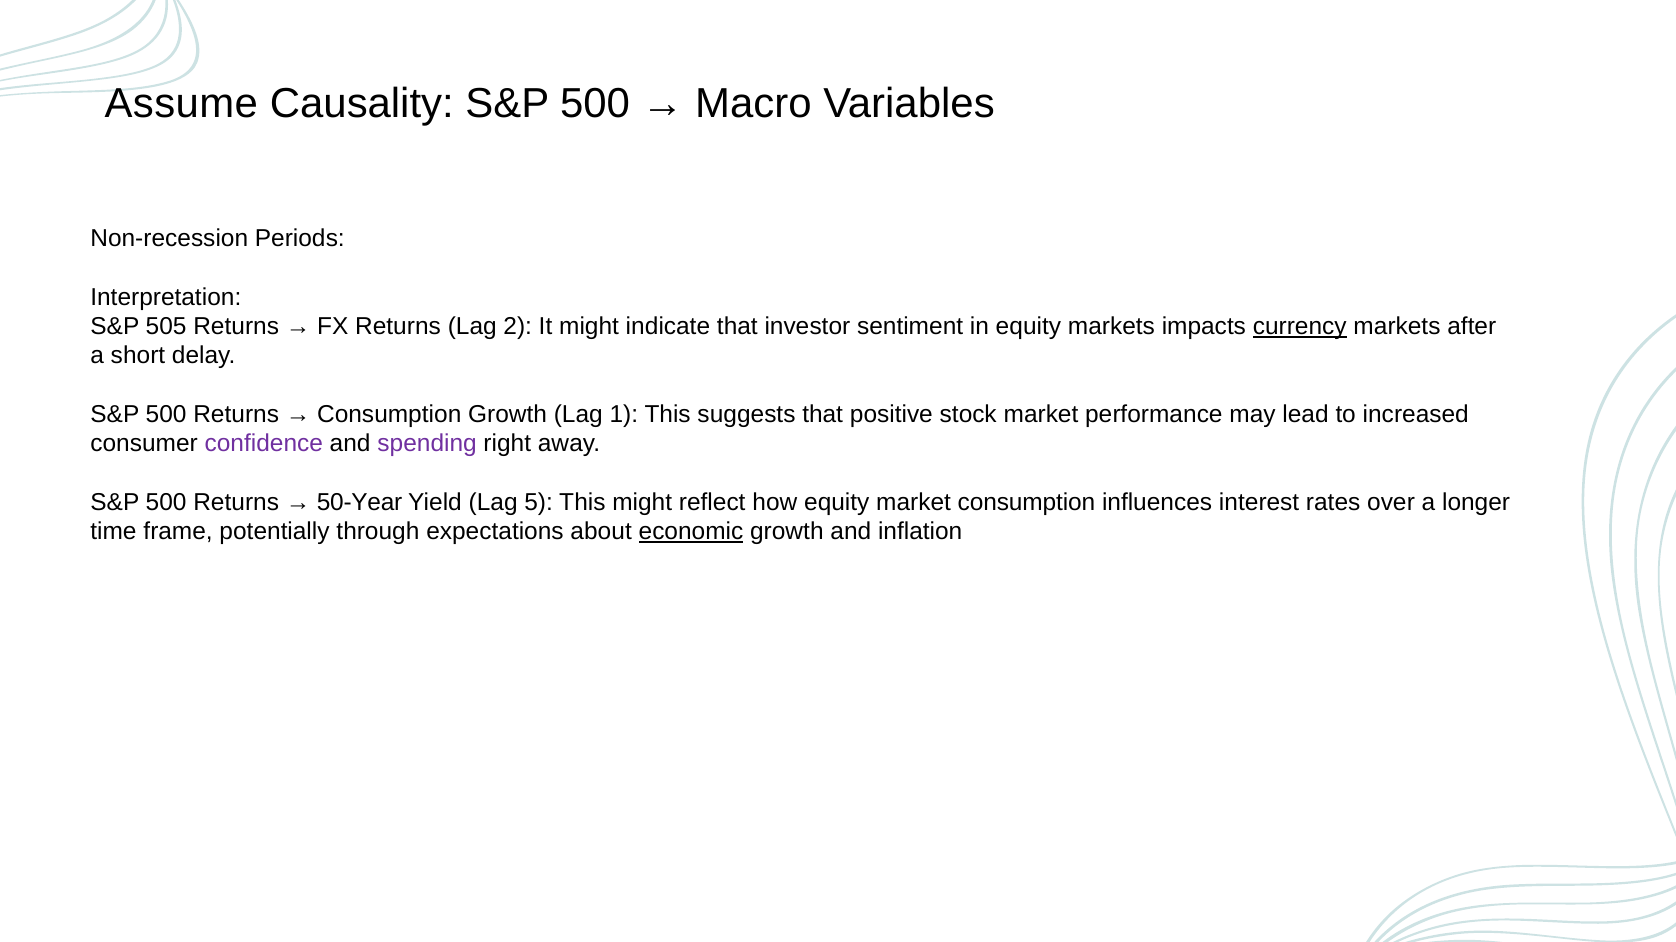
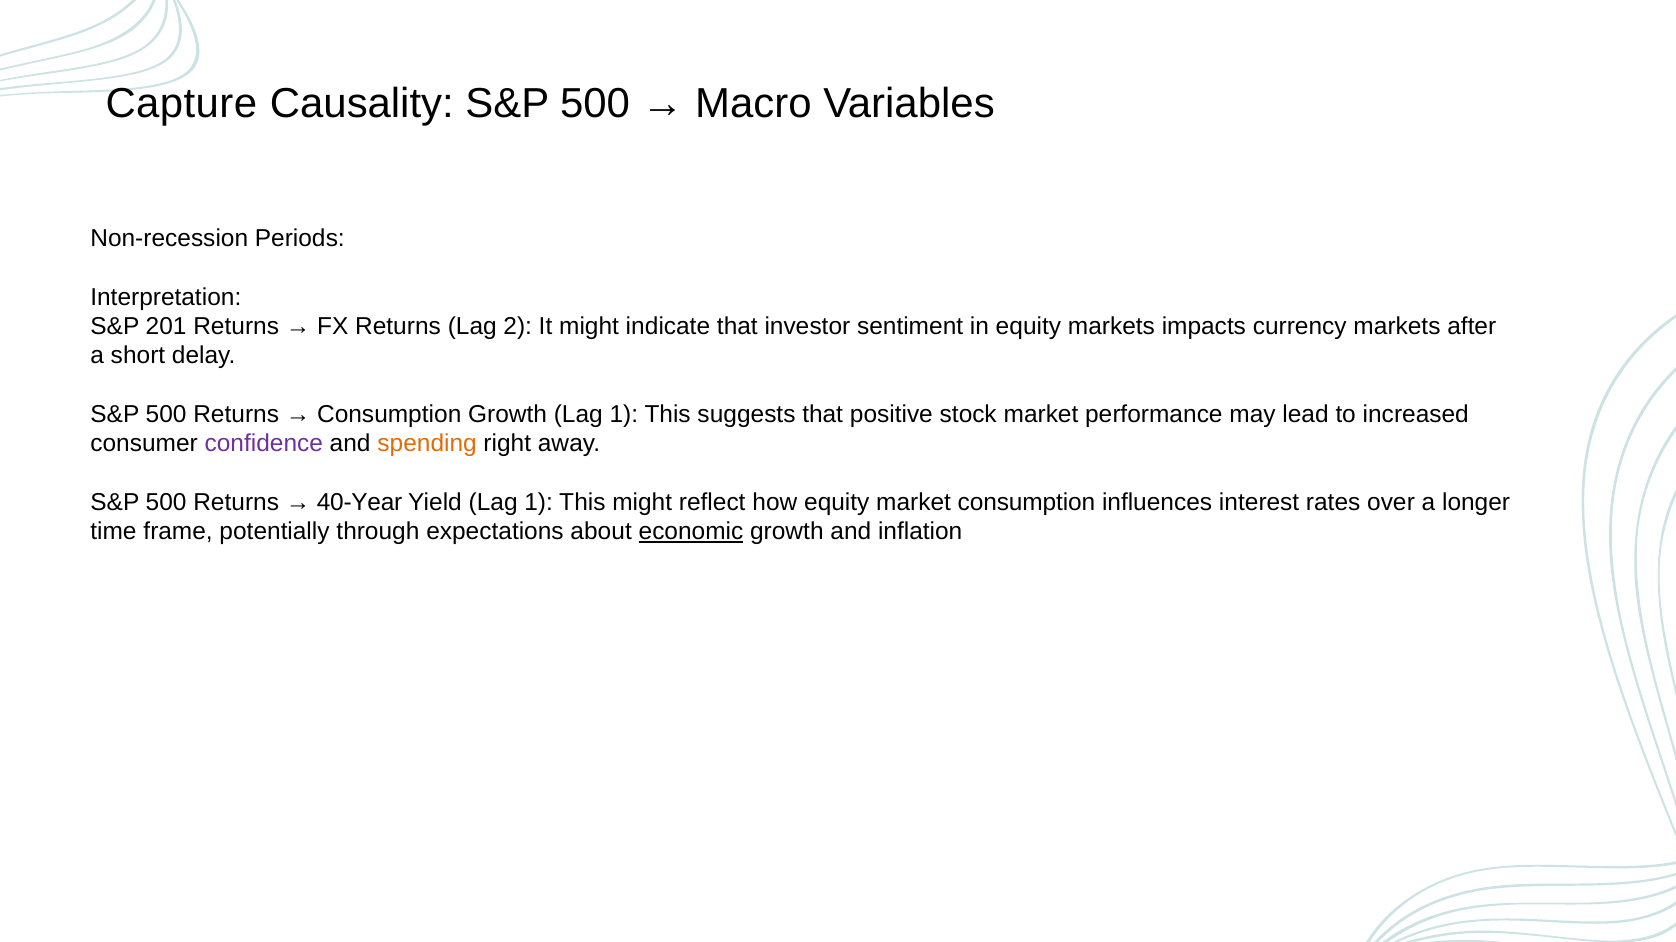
Assume: Assume -> Capture
505: 505 -> 201
currency underline: present -> none
spending colour: purple -> orange
50-Year: 50-Year -> 40-Year
Yield Lag 5: 5 -> 1
